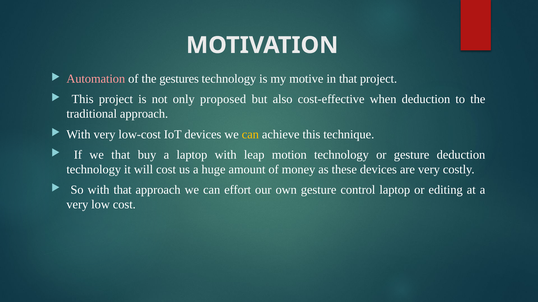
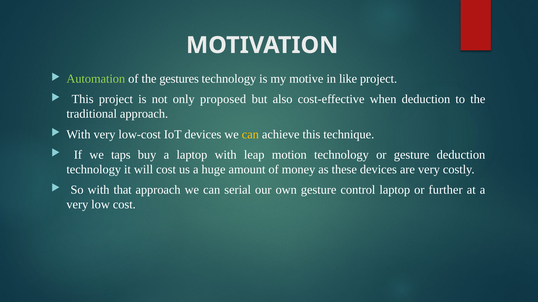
Automation colour: pink -> light green
in that: that -> like
we that: that -> taps
effort: effort -> serial
editing: editing -> further
